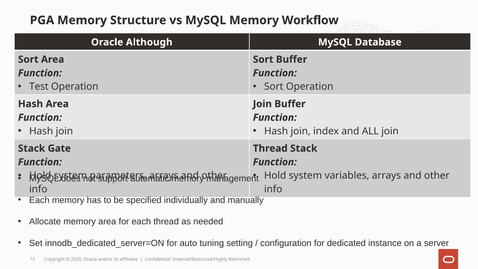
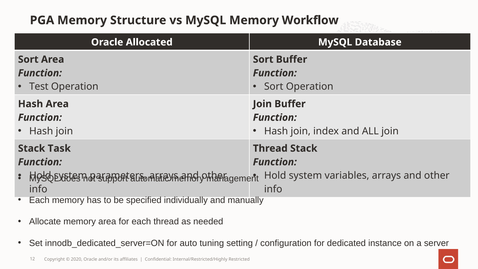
Although: Although -> Allocated
Gate: Gate -> Task
